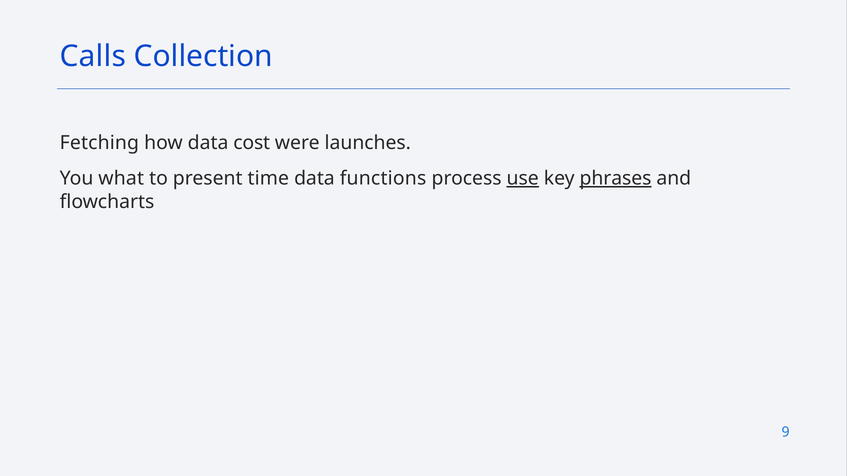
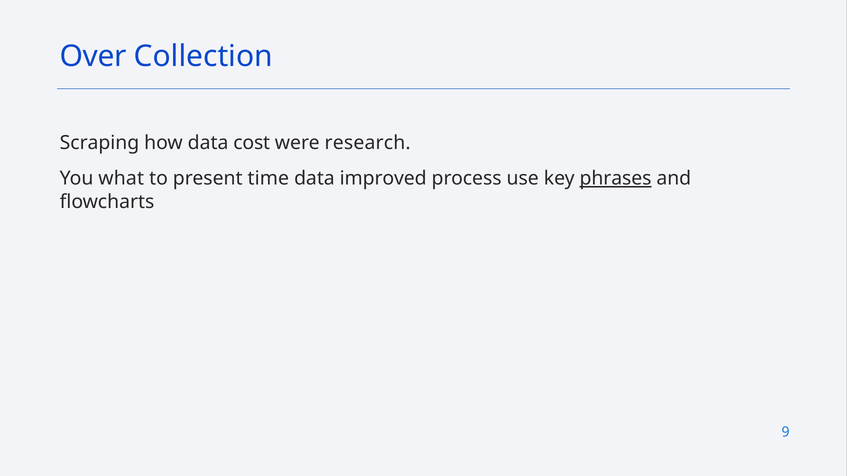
Calls: Calls -> Over
Fetching: Fetching -> Scraping
launches: launches -> research
functions: functions -> improved
use underline: present -> none
